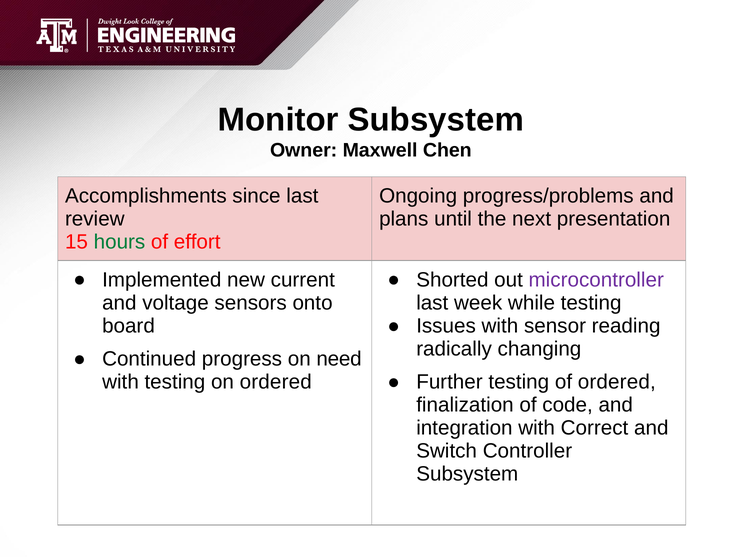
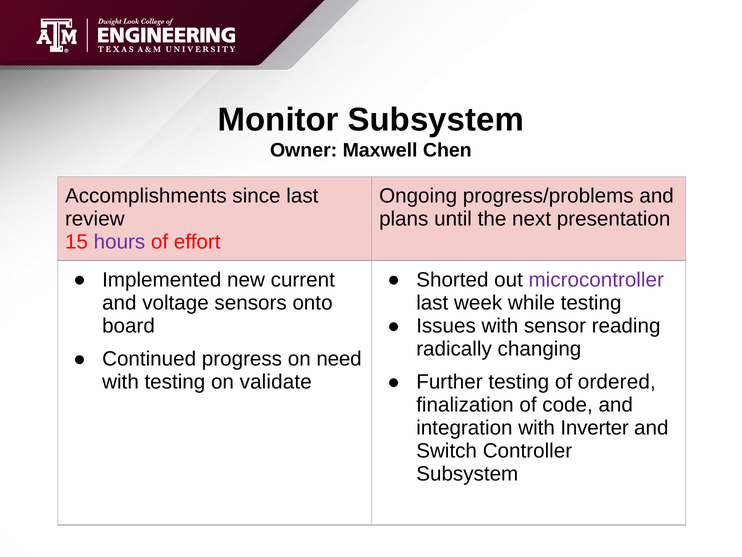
hours colour: green -> purple
on ordered: ordered -> validate
Correct: Correct -> Inverter
